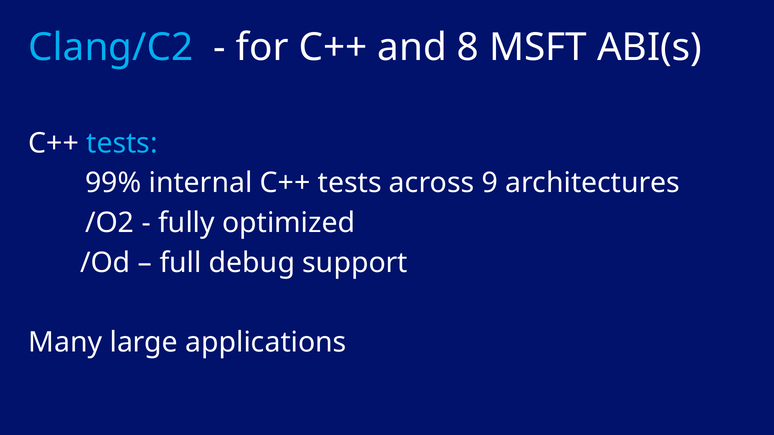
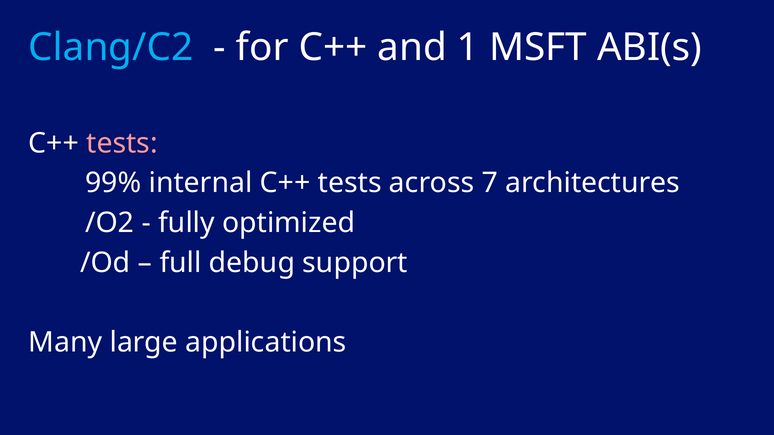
8: 8 -> 1
tests at (122, 143) colour: light blue -> pink
9: 9 -> 7
